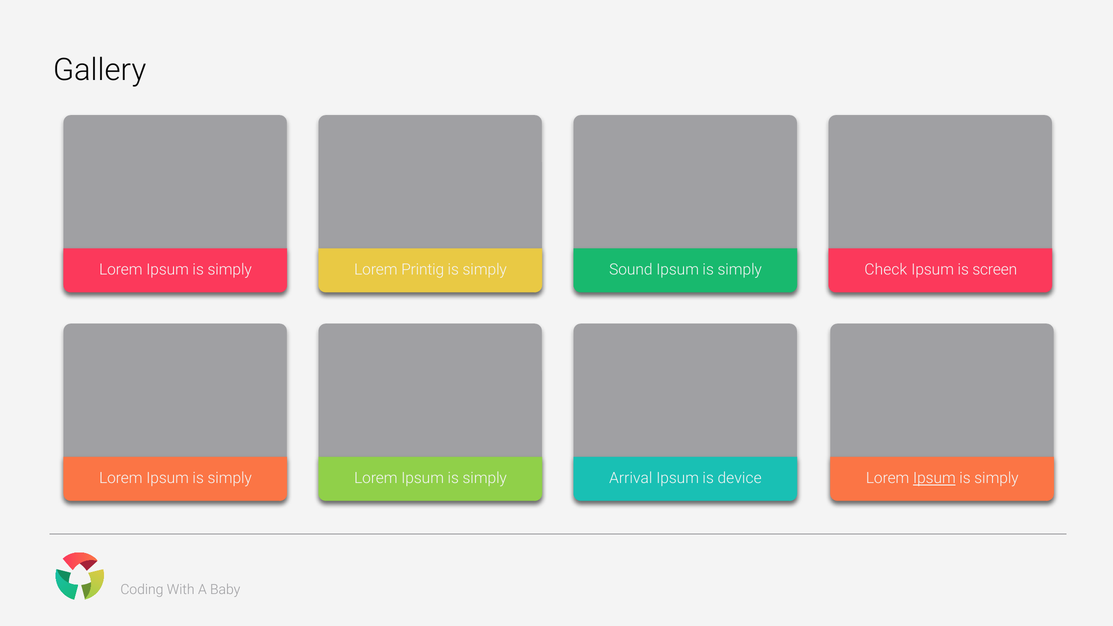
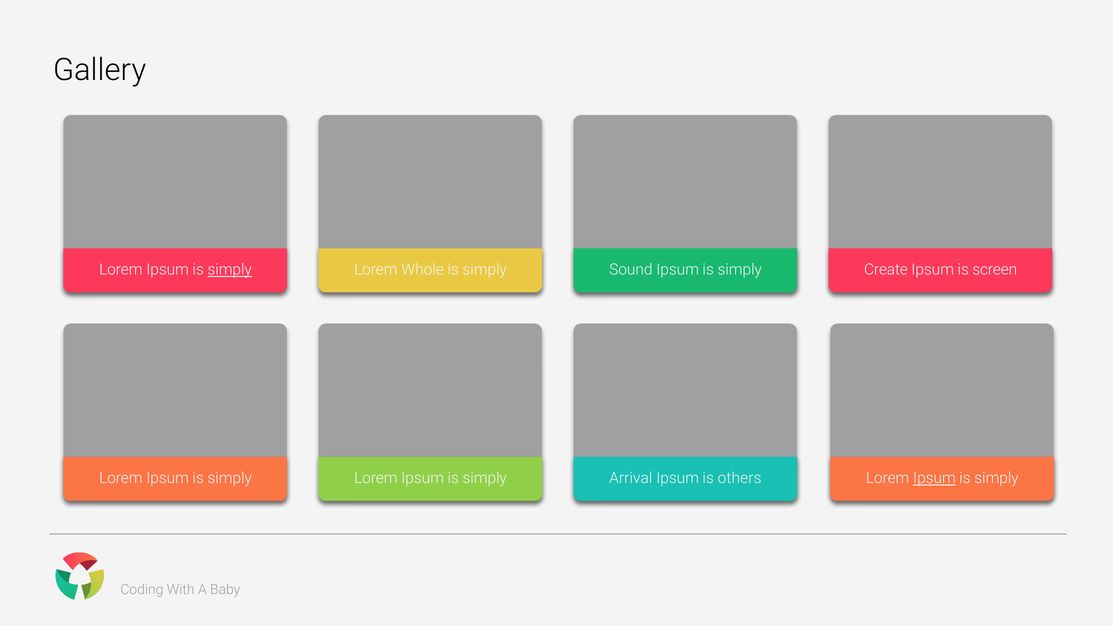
simply at (230, 270) underline: none -> present
Printig: Printig -> Whole
Check: Check -> Create
device: device -> others
